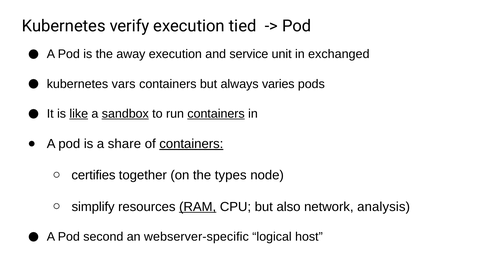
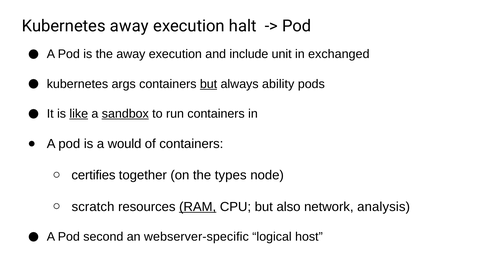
Kubernetes verify: verify -> away
tied: tied -> halt
service: service -> include
vars: vars -> args
but at (209, 84) underline: none -> present
varies: varies -> ability
containers at (216, 114) underline: present -> none
share: share -> would
containers at (191, 144) underline: present -> none
simplify: simplify -> scratch
